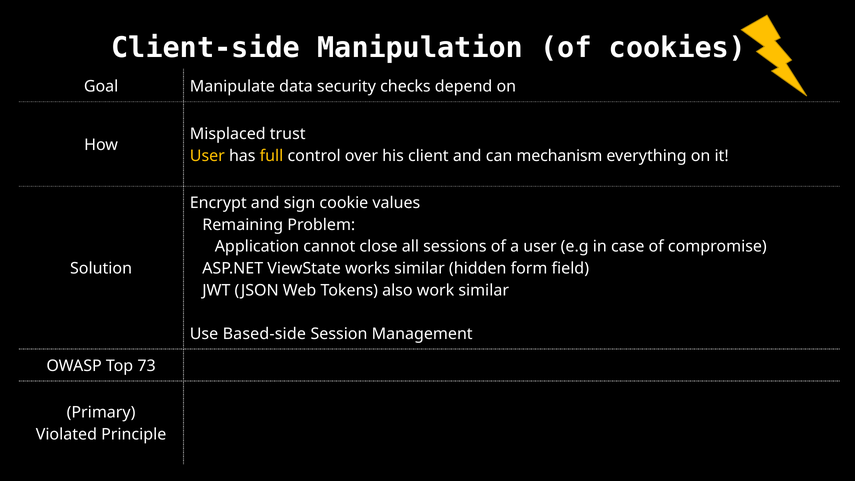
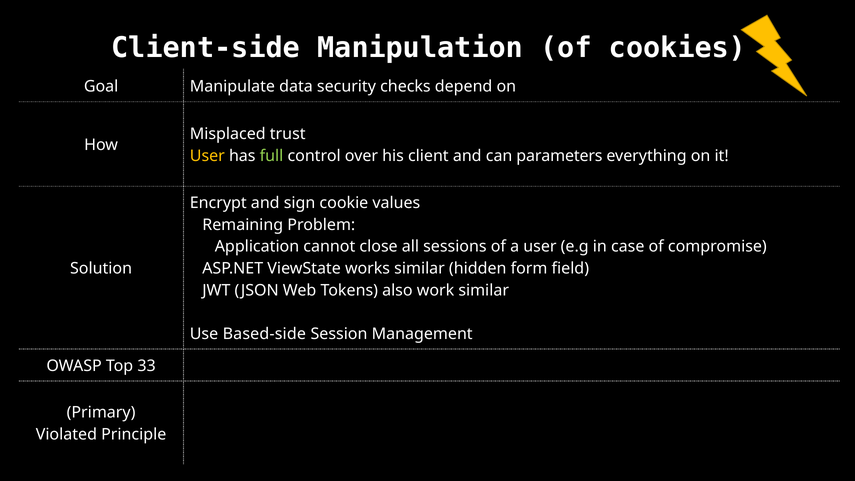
full colour: yellow -> light green
mechanism: mechanism -> parameters
73: 73 -> 33
